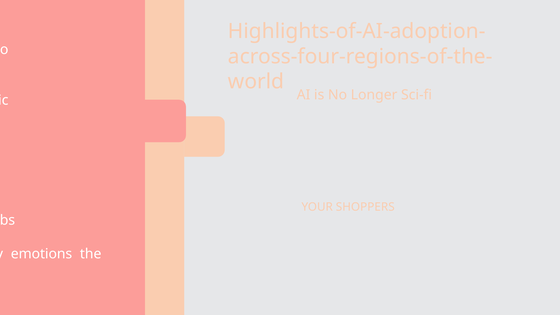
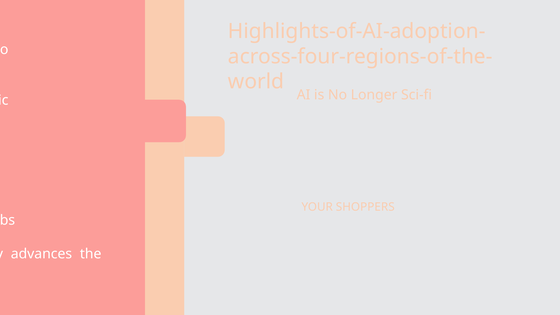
emotions: emotions -> advances
